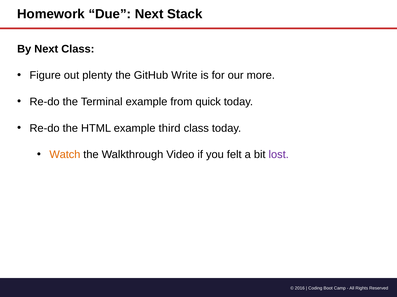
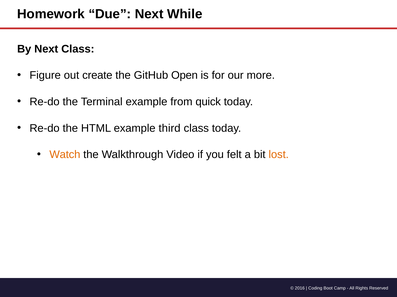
Stack: Stack -> While
plenty: plenty -> create
Write: Write -> Open
lost colour: purple -> orange
